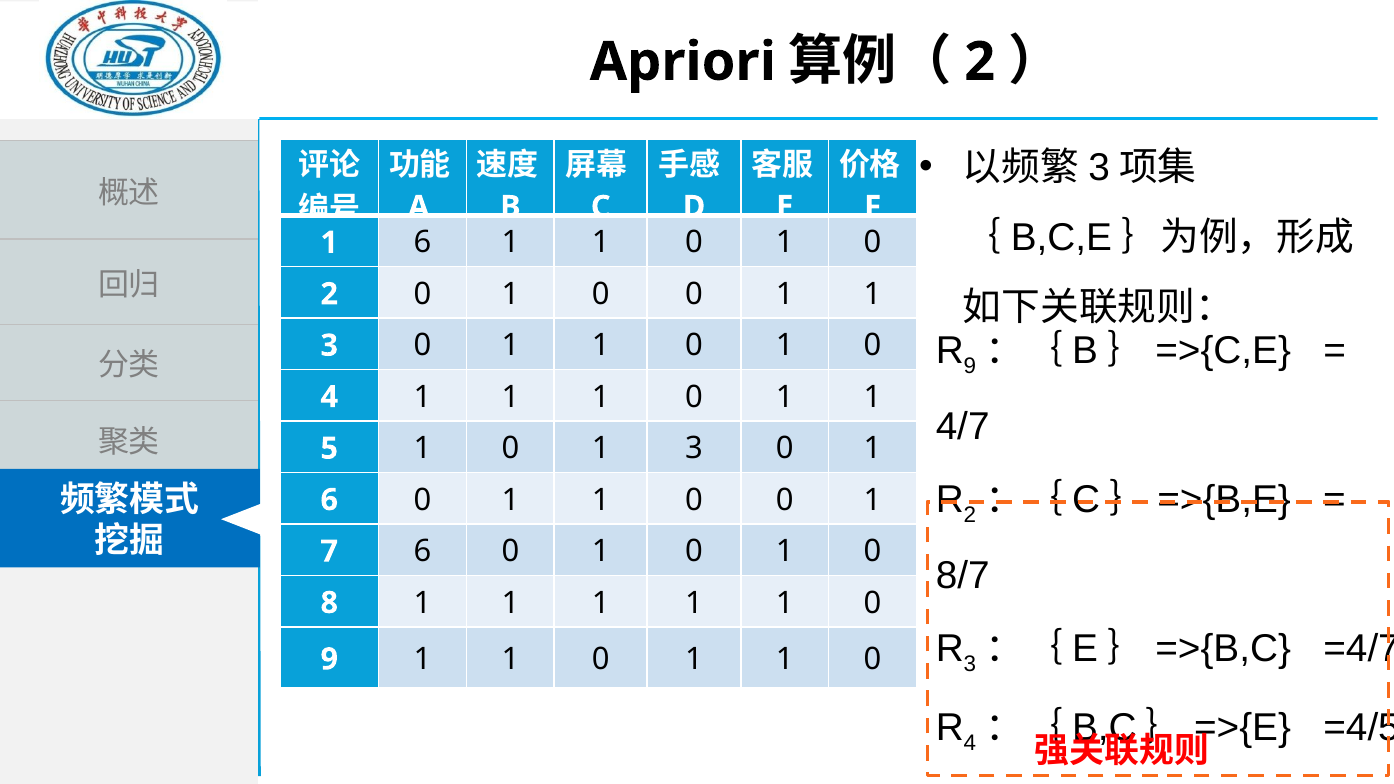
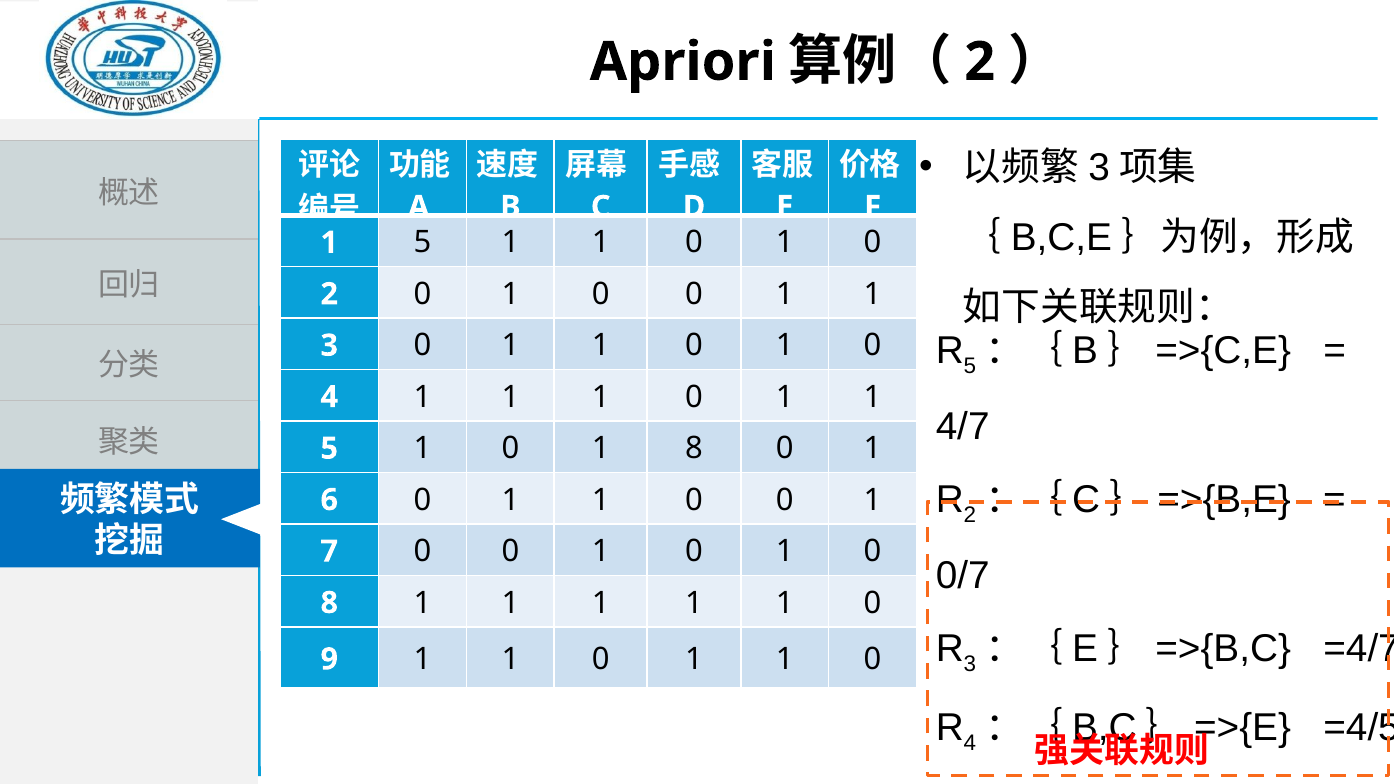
6 at (423, 243): 6 -> 5
9 at (970, 366): 9 -> 5
0 1 3: 3 -> 8
7 6: 6 -> 0
8/7: 8/7 -> 0/7
